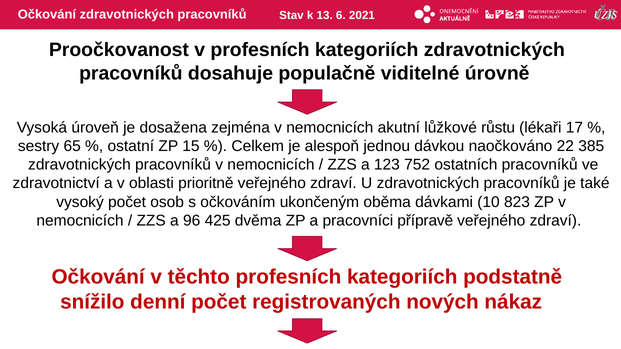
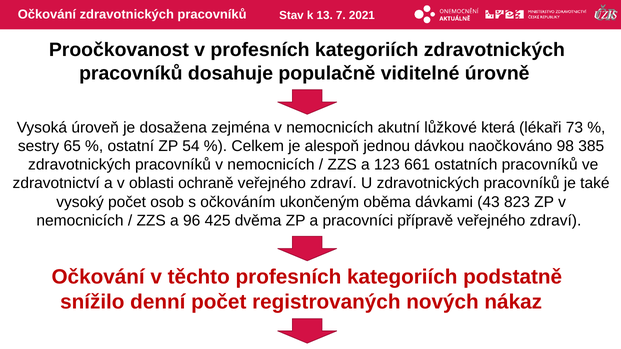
6: 6 -> 7
růstu: růstu -> která
17: 17 -> 73
15: 15 -> 54
22: 22 -> 98
752: 752 -> 661
prioritně: prioritně -> ochraně
10: 10 -> 43
